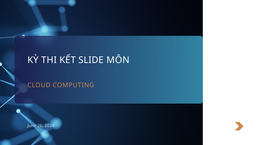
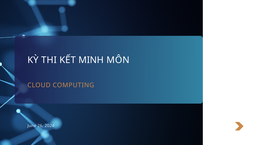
SLIDE: SLIDE -> MINH
